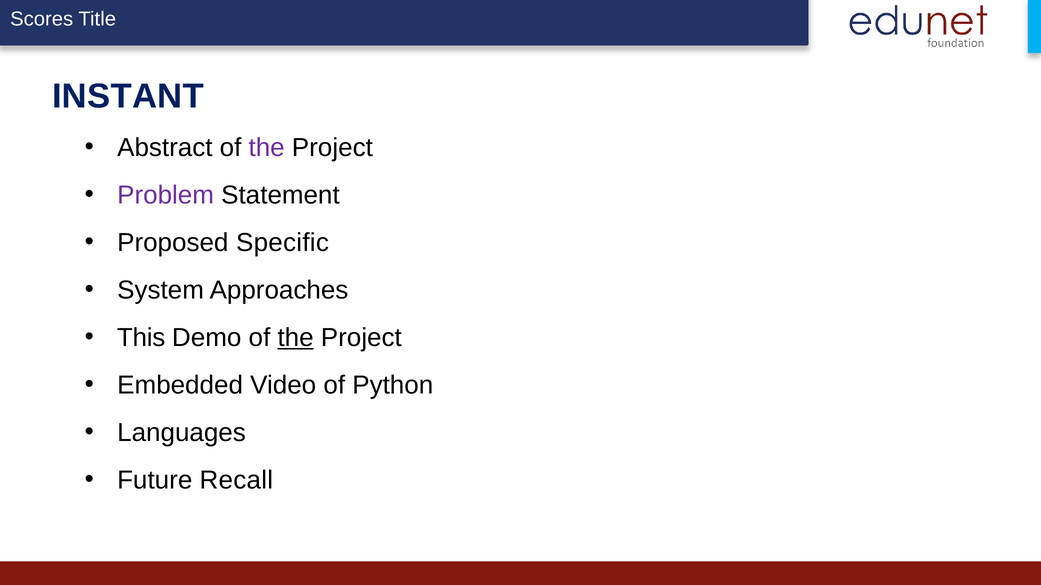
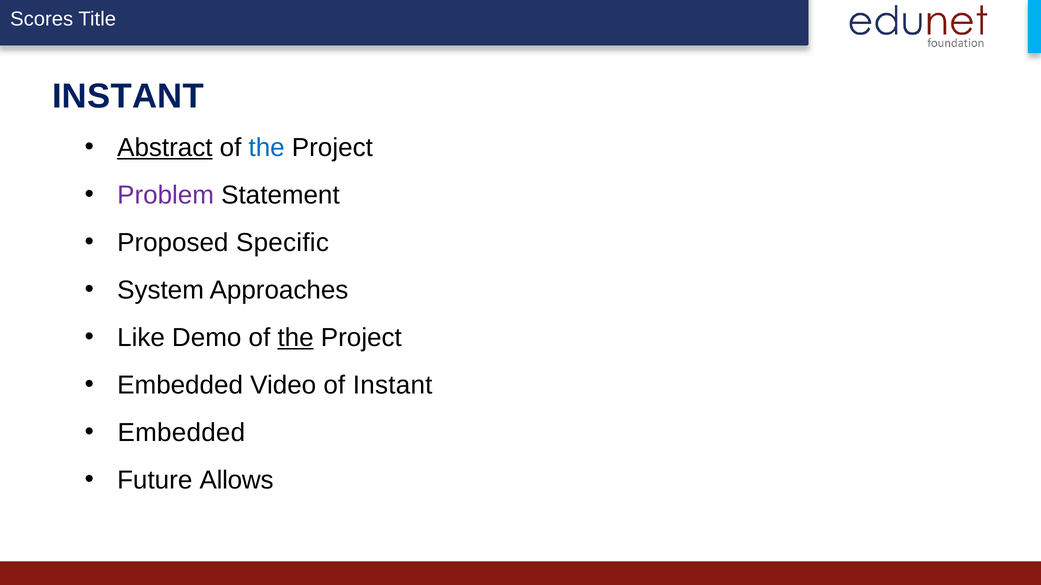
Abstract underline: none -> present
the at (267, 148) colour: purple -> blue
This: This -> Like
of Python: Python -> Instant
Languages at (182, 433): Languages -> Embedded
Recall: Recall -> Allows
